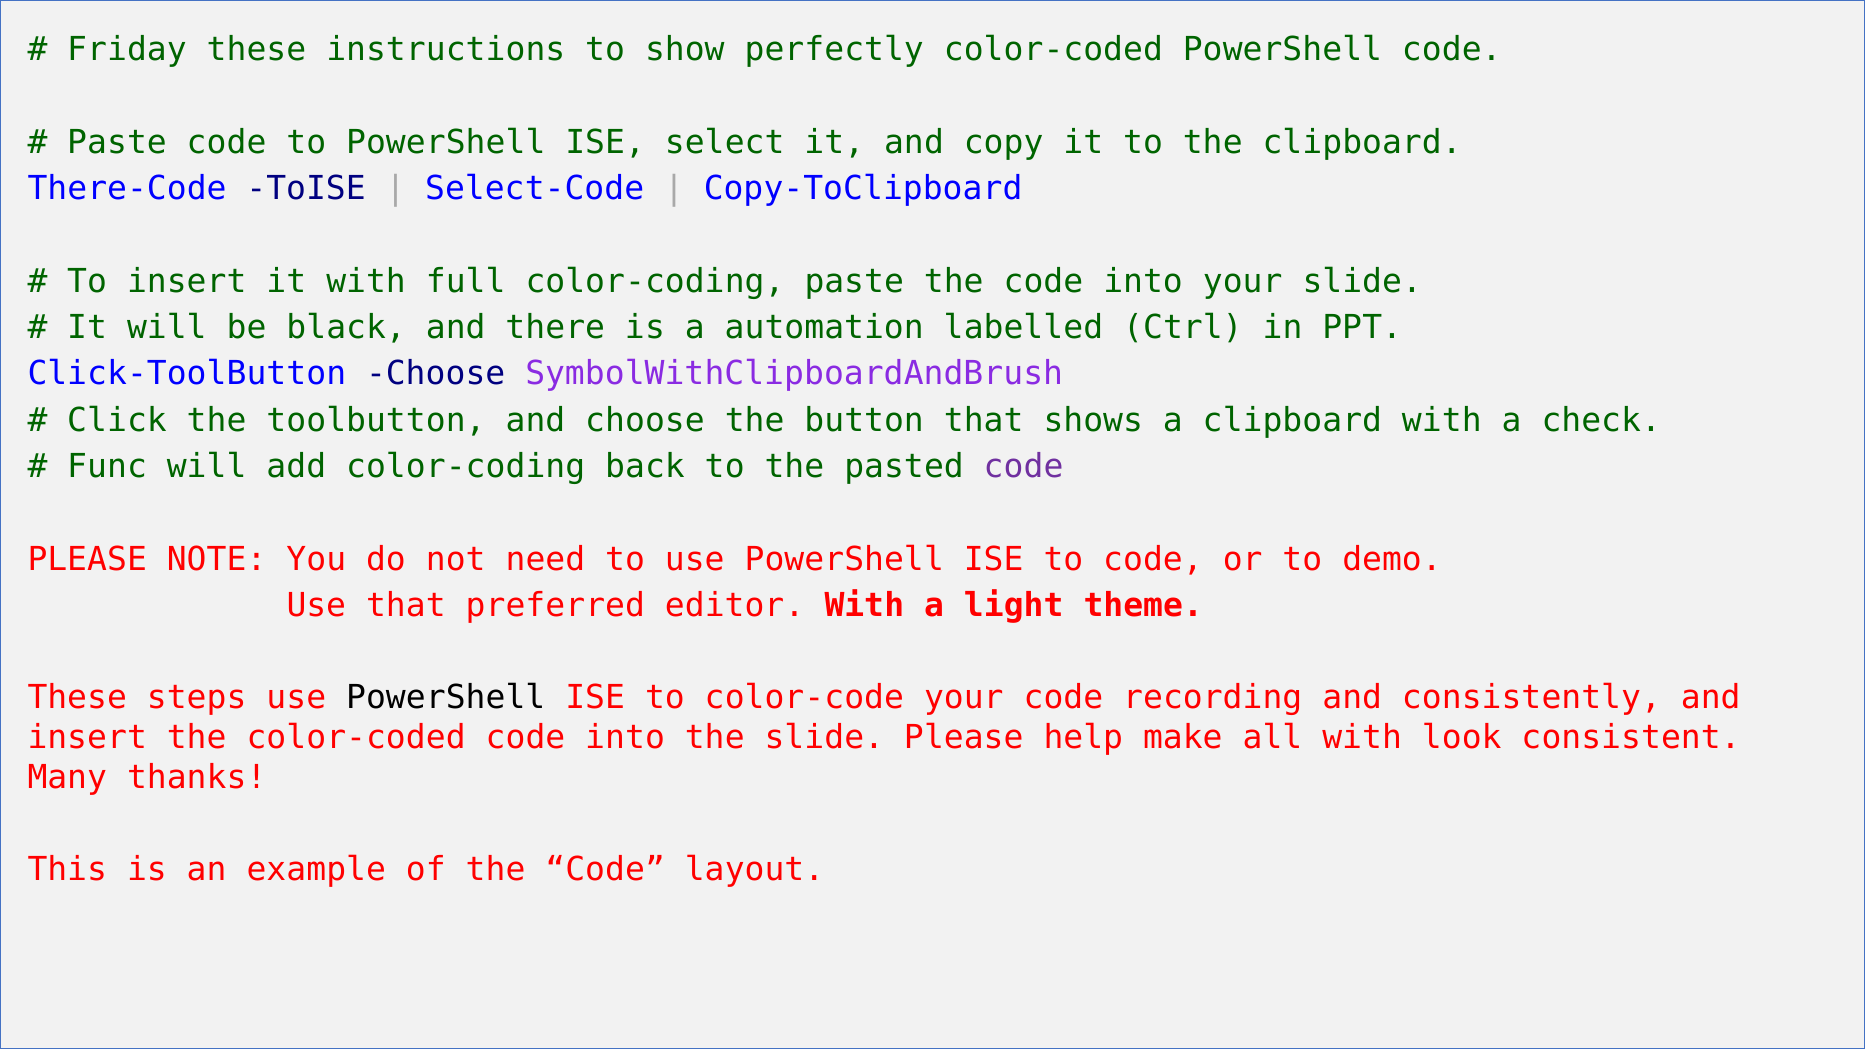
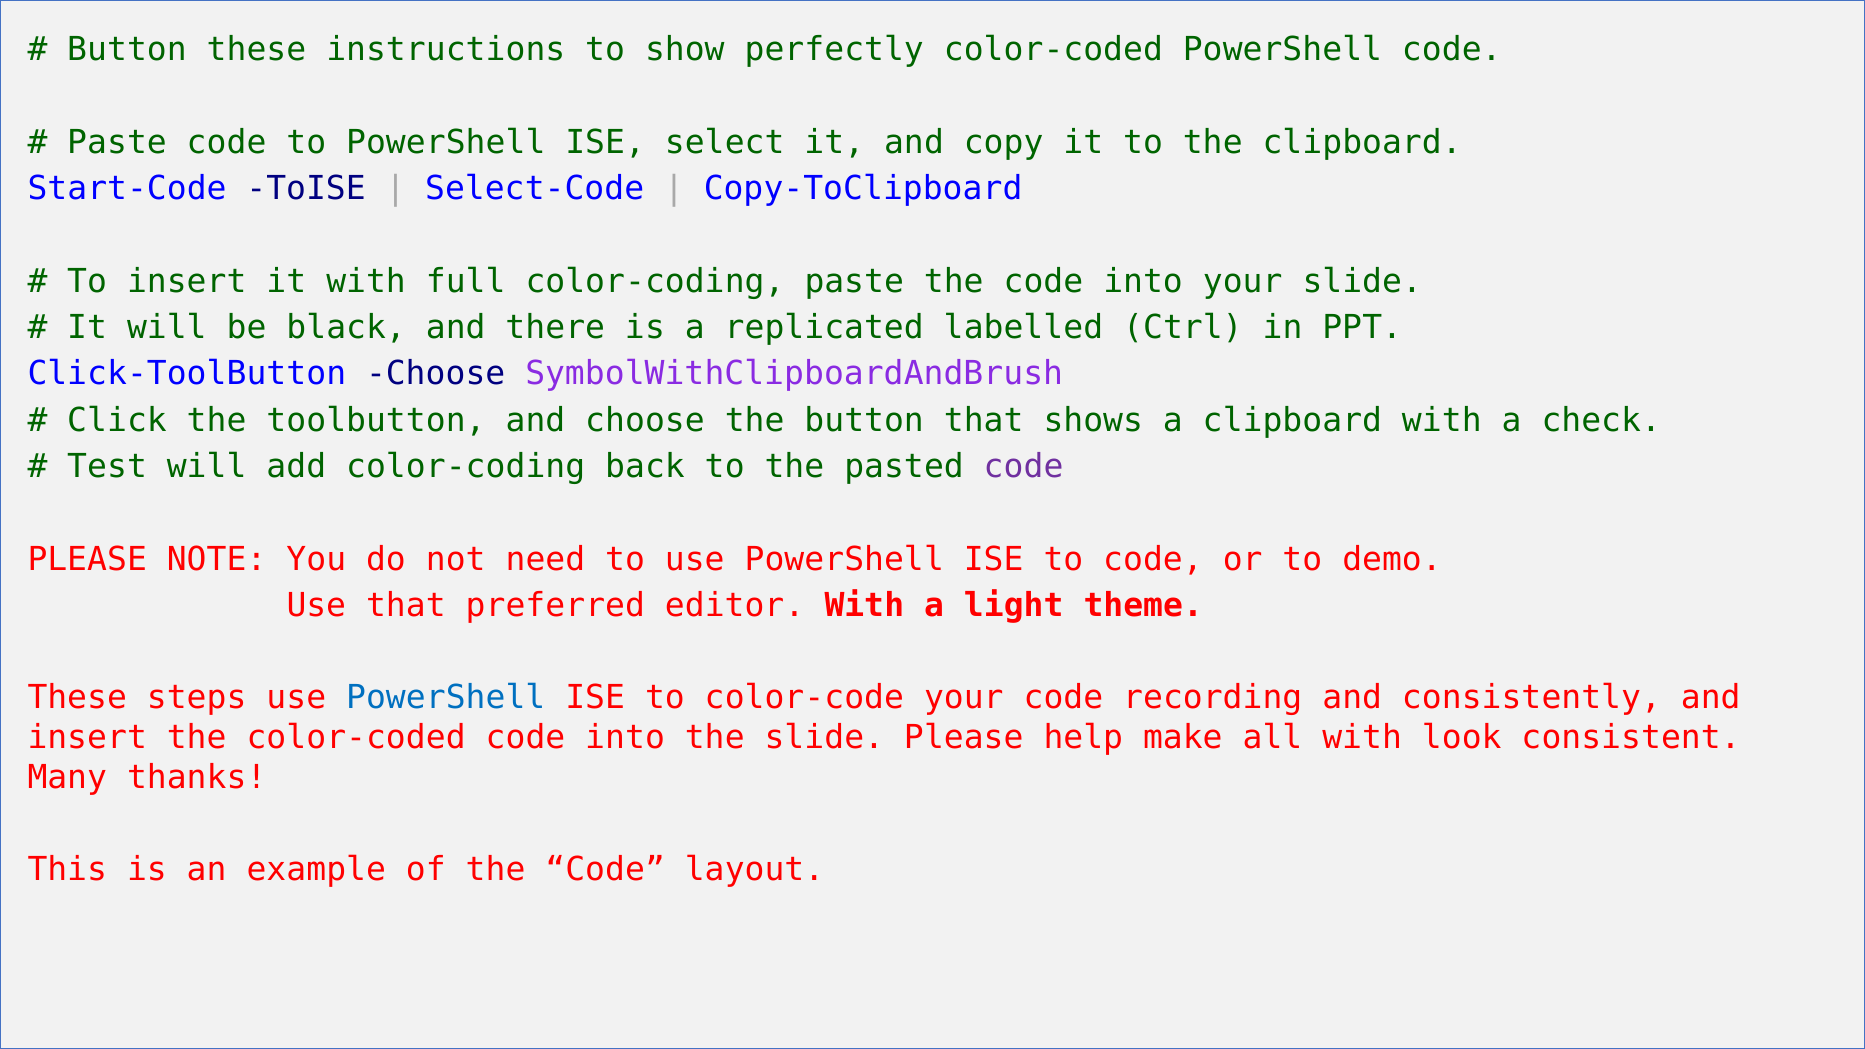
Friday at (127, 50): Friday -> Button
There-Code: There-Code -> Start-Code
automation: automation -> replicated
Func: Func -> Test
PowerShell at (446, 698) colour: black -> blue
